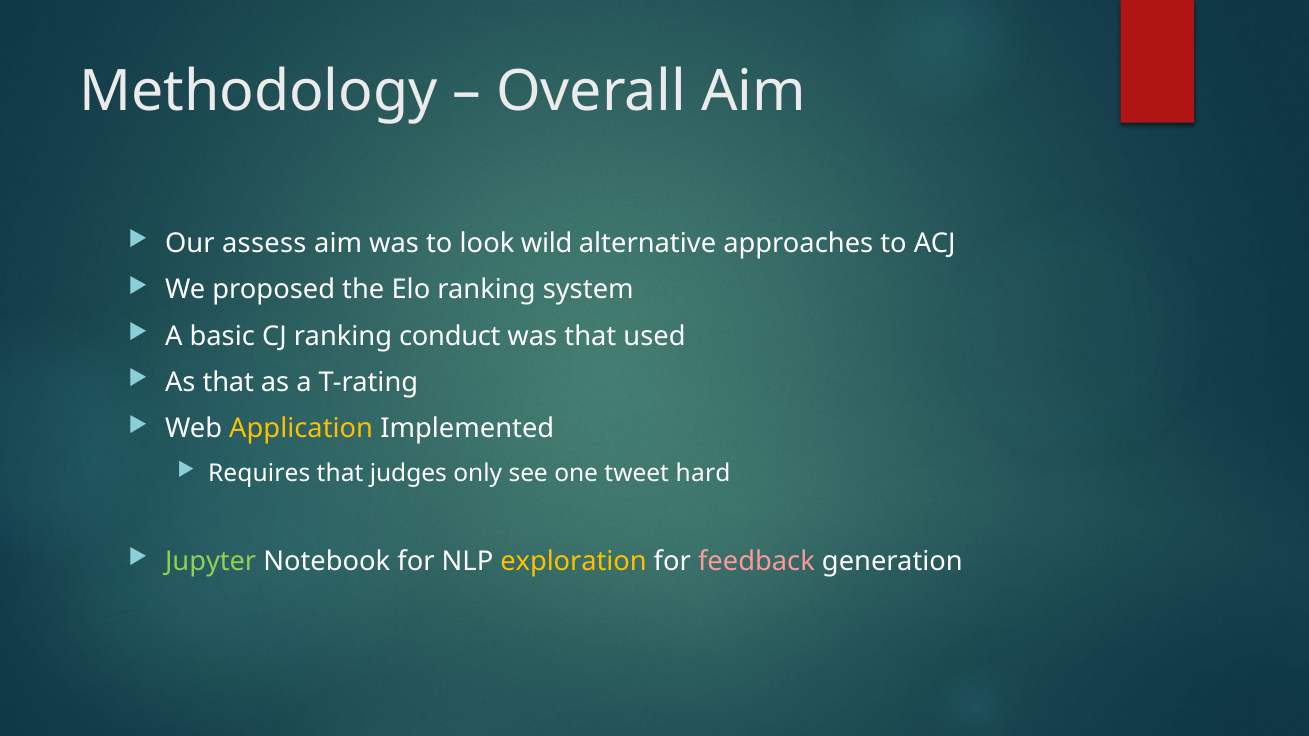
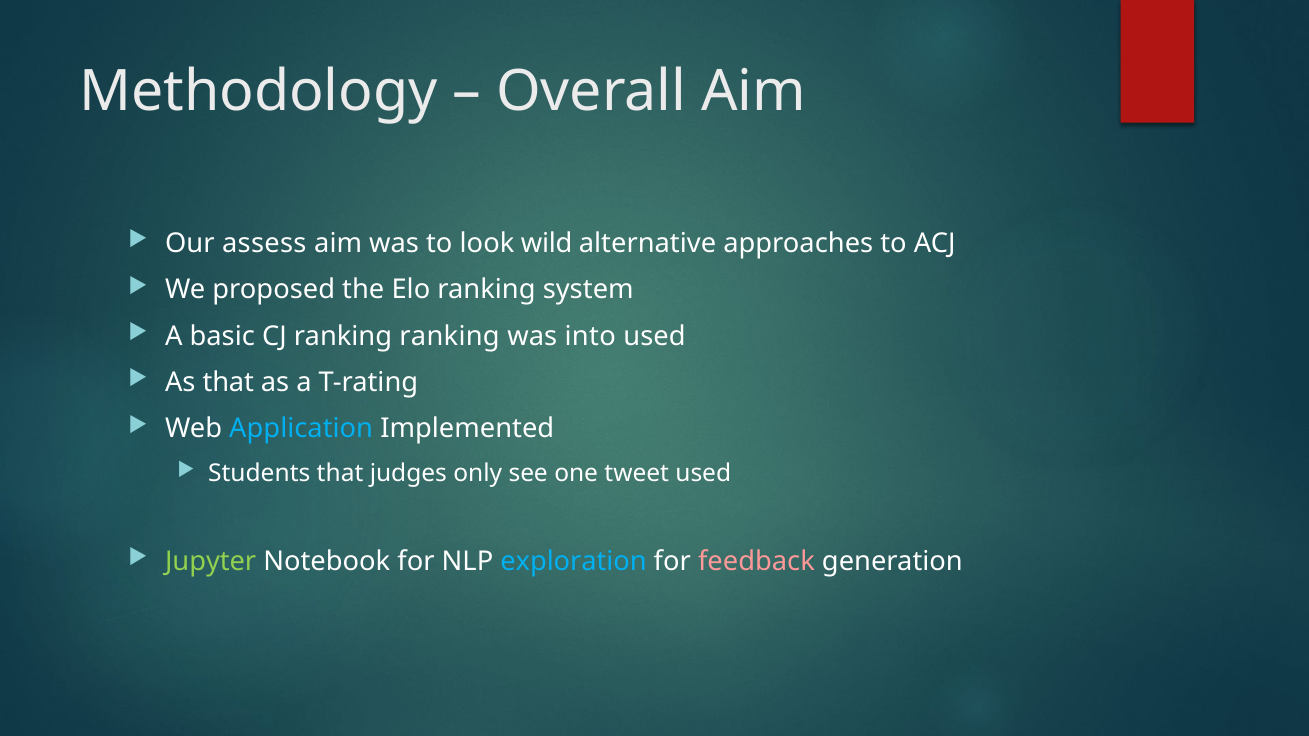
ranking conduct: conduct -> ranking
was that: that -> into
Application colour: yellow -> light blue
Requires: Requires -> Students
tweet hard: hard -> used
exploration colour: yellow -> light blue
